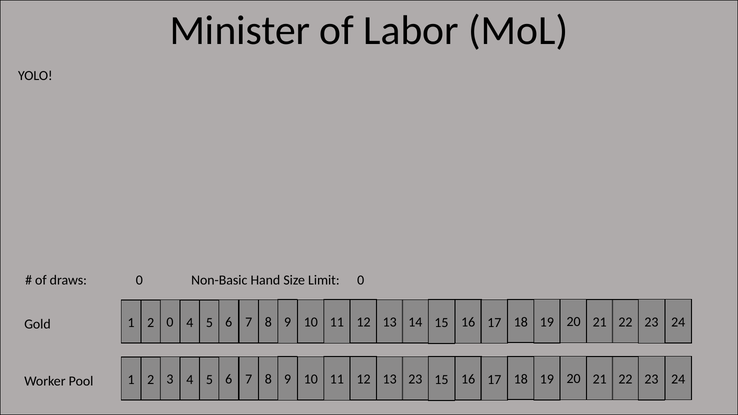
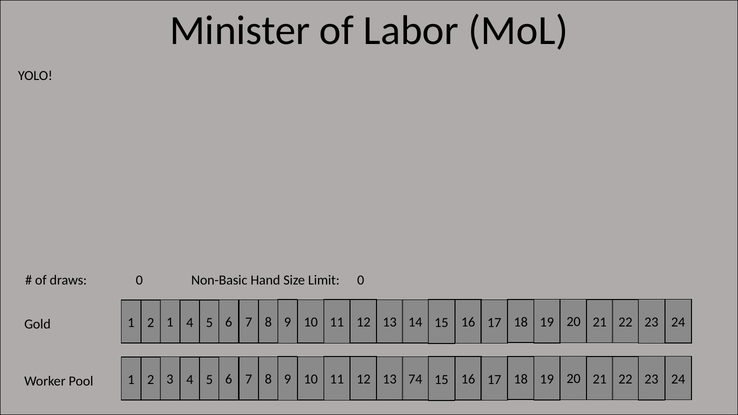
2 0: 0 -> 1
13 23: 23 -> 74
